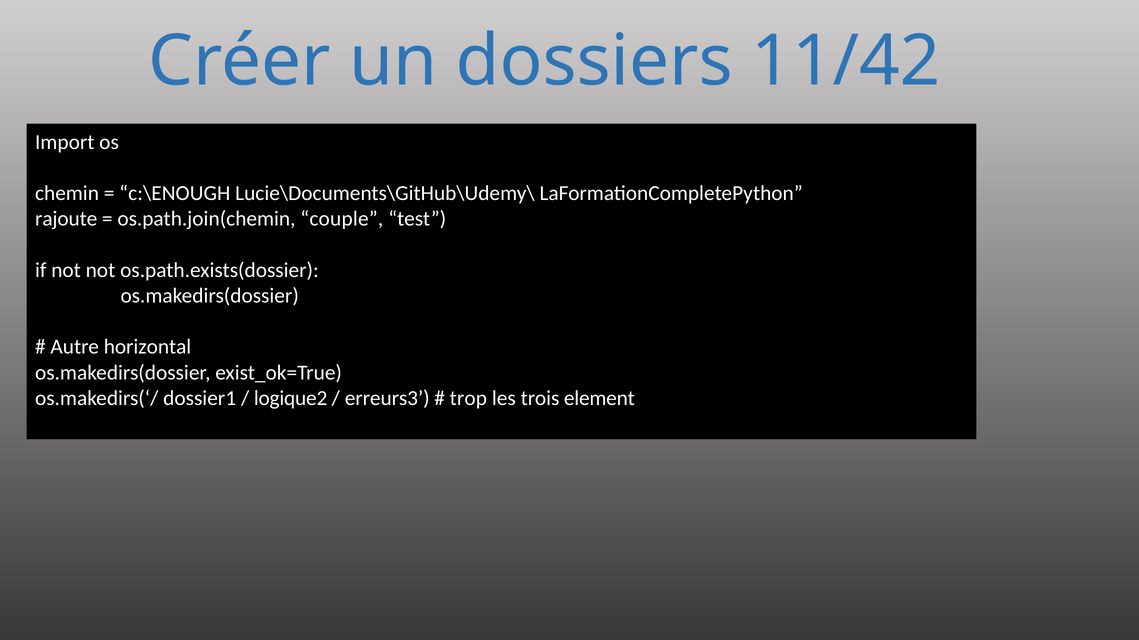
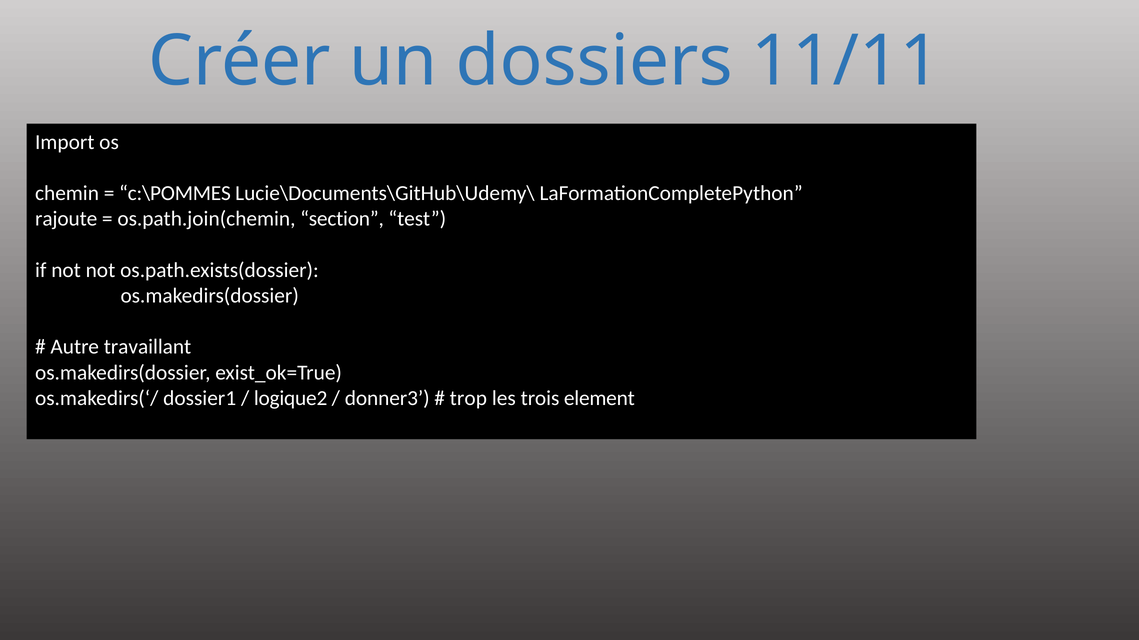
11/42: 11/42 -> 11/11
c:\ENOUGH: c:\ENOUGH -> c:\POMMES
couple: couple -> section
horizontal: horizontal -> travaillant
erreurs3: erreurs3 -> donner3
